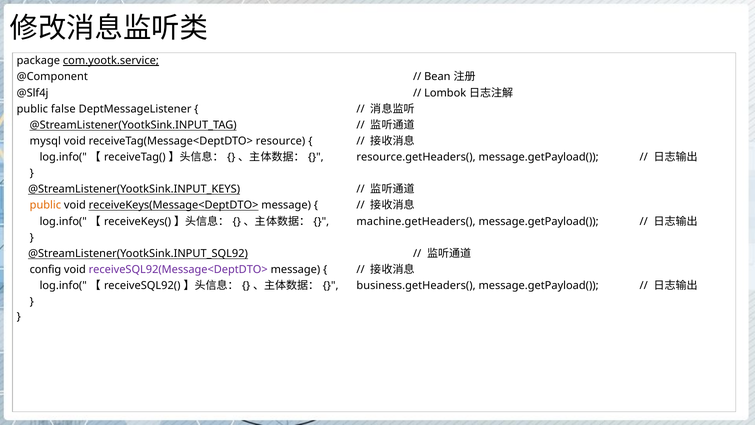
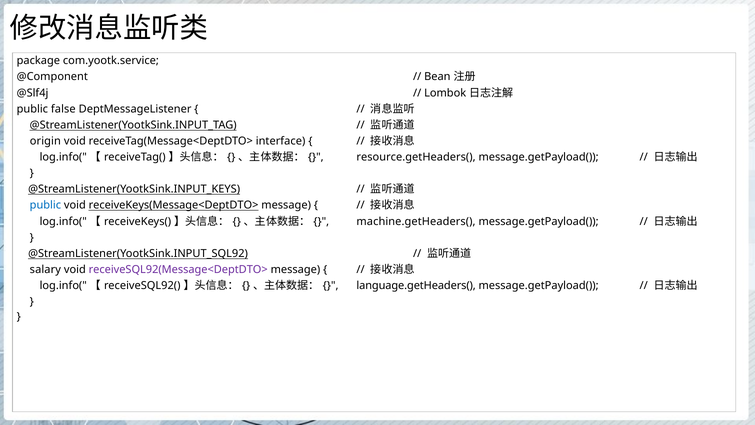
com.yootk.service underline: present -> none
mysql: mysql -> origin
resource: resource -> interface
public at (45, 205) colour: orange -> blue
config: config -> salary
business.getHeaders(: business.getHeaders( -> language.getHeaders(
